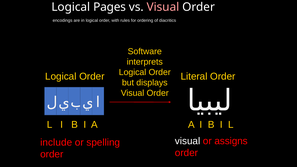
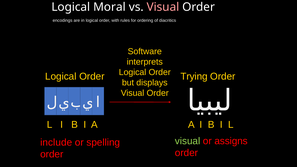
Pages: Pages -> Moral
Literal: Literal -> Trying
visual at (188, 141) colour: white -> light green
